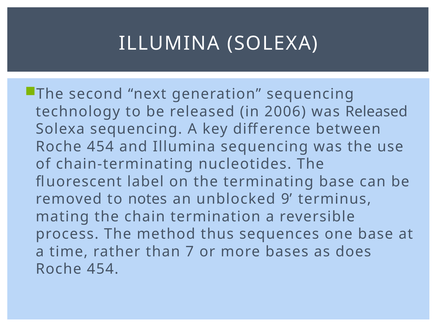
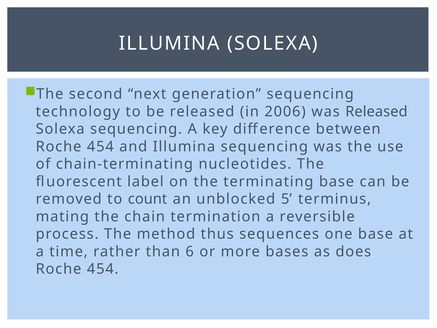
notes: notes -> count
9: 9 -> 5
7: 7 -> 6
